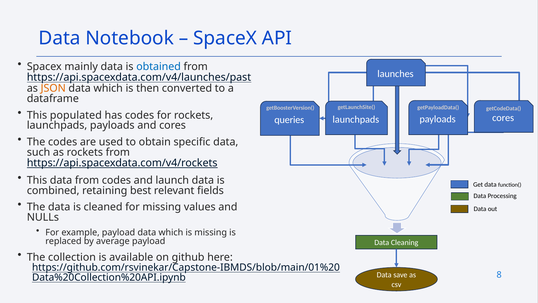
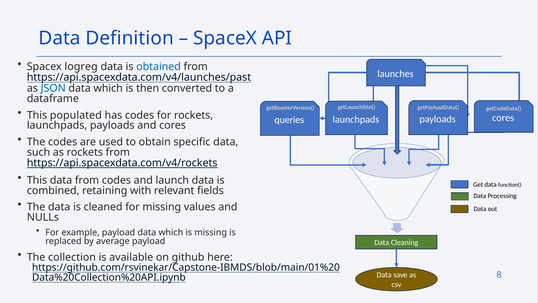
Notebook: Notebook -> Definition
mainly: mainly -> logreg
JSON colour: orange -> blue
best: best -> with
